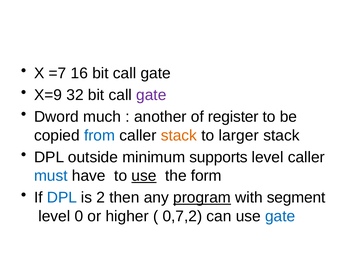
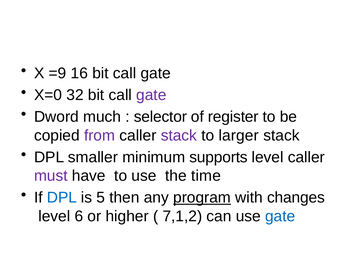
=7: =7 -> =9
X=9: X=9 -> X=0
another: another -> selector
from colour: blue -> purple
stack at (179, 135) colour: orange -> purple
outside: outside -> smaller
must colour: blue -> purple
use at (144, 176) underline: present -> none
form: form -> time
2: 2 -> 5
segment: segment -> changes
0: 0 -> 6
0,7,2: 0,7,2 -> 7,1,2
